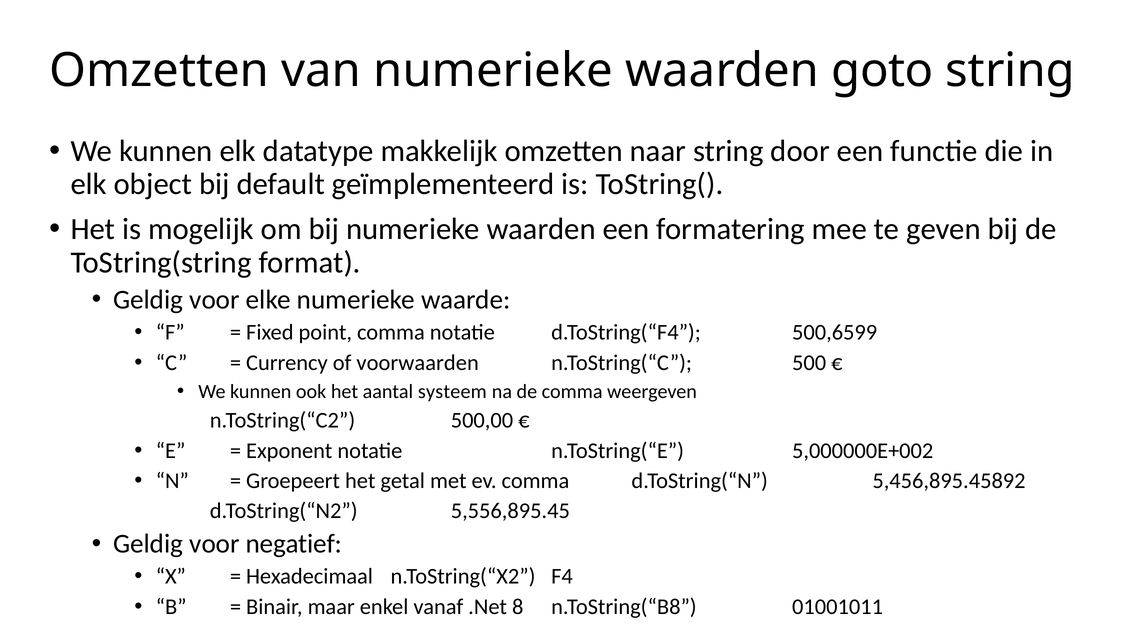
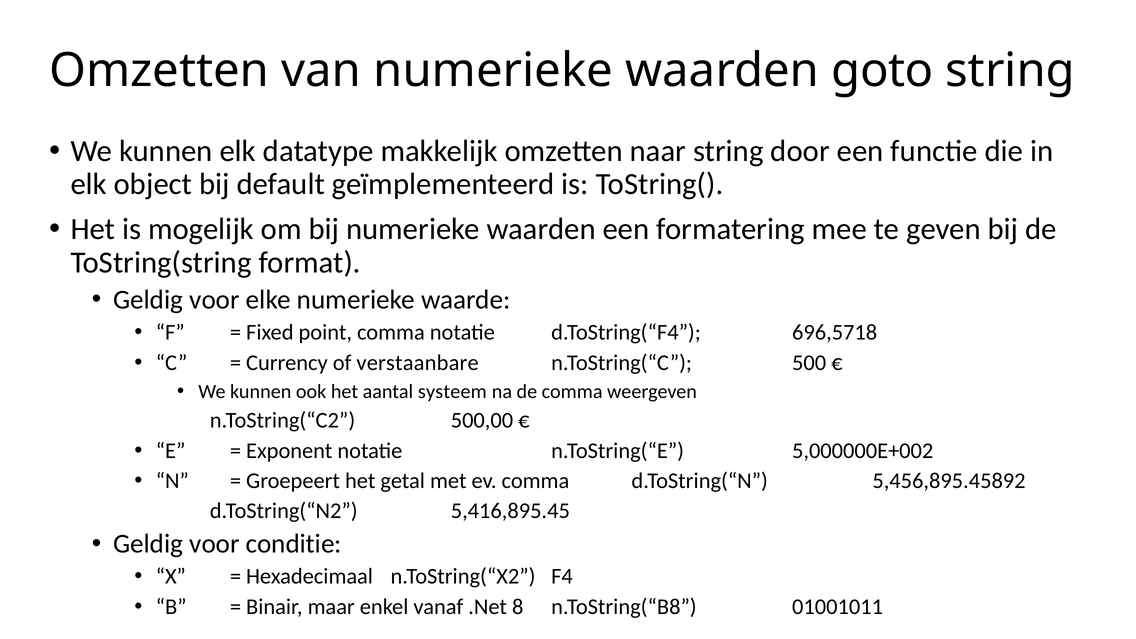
500,6599: 500,6599 -> 696,5718
voorwaarden: voorwaarden -> verstaanbare
5,556,895.45: 5,556,895.45 -> 5,416,895.45
negatief: negatief -> conditie
